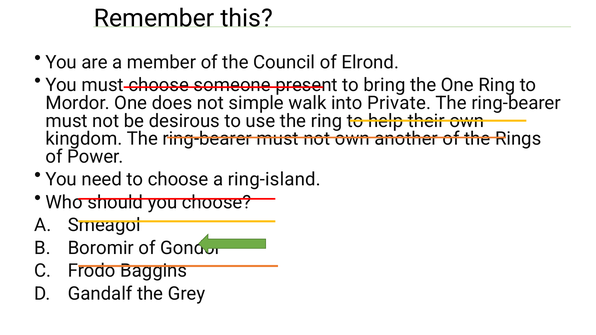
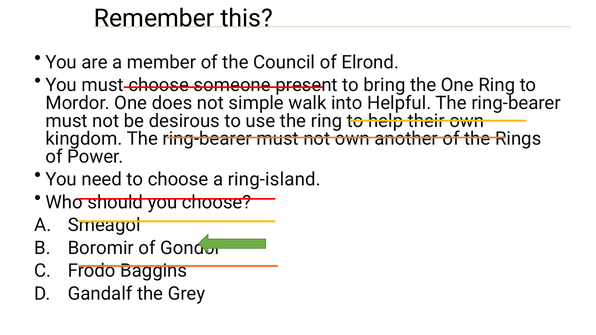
Private: Private -> Helpful
